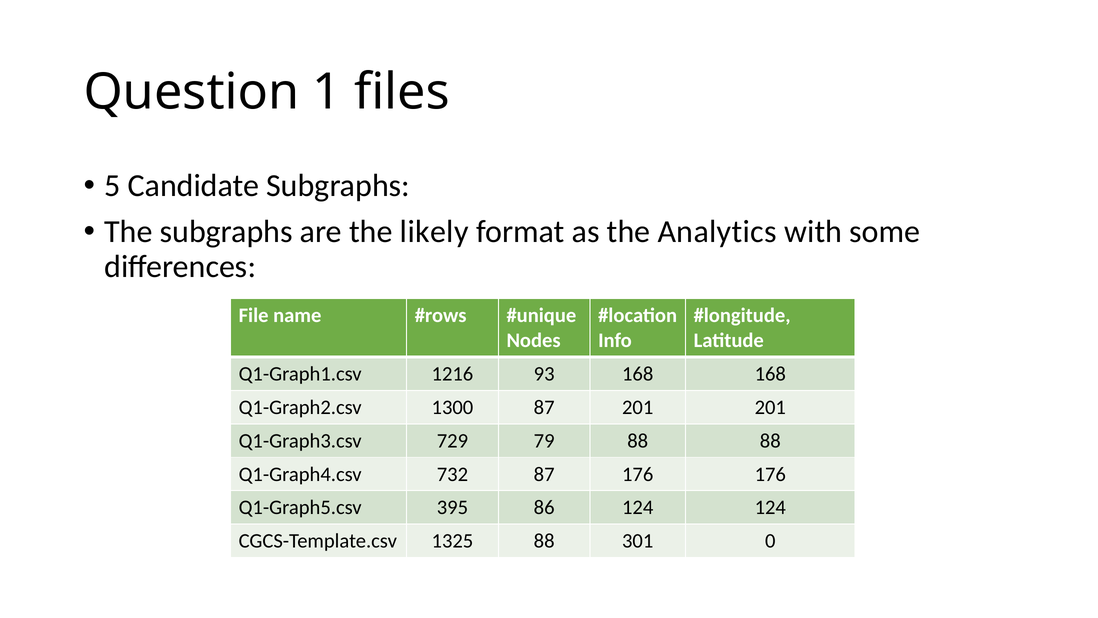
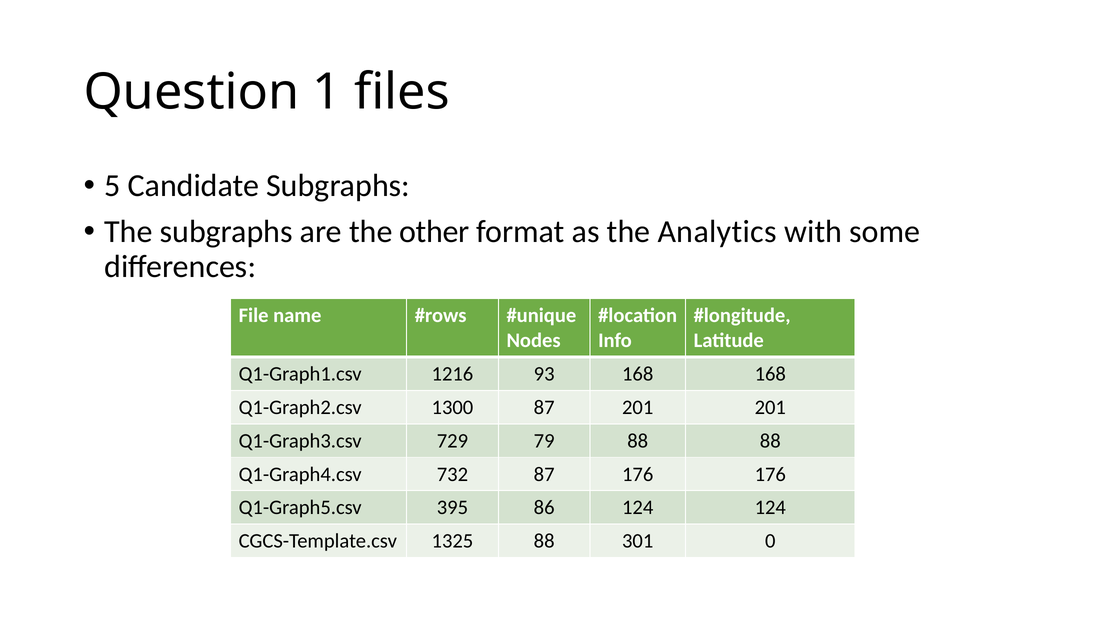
likely: likely -> other
